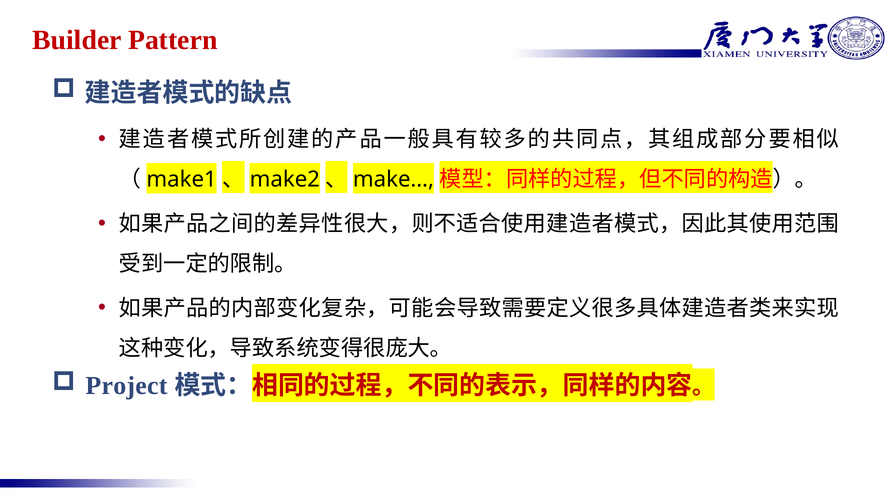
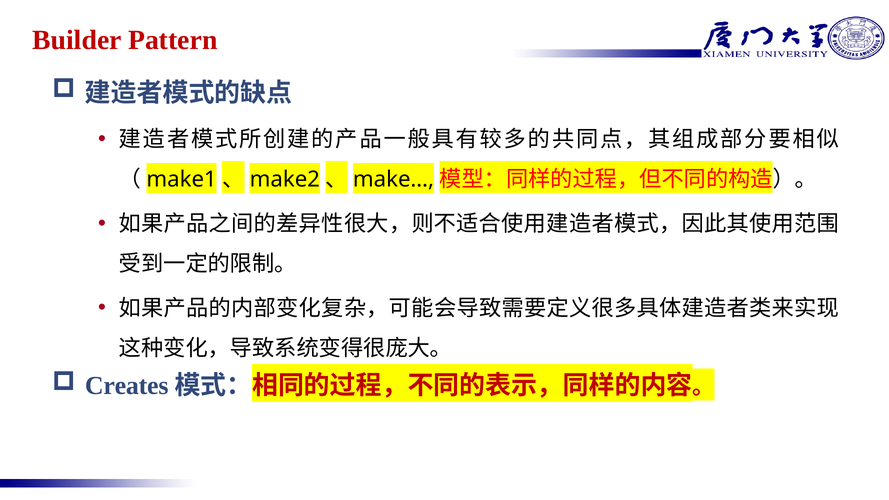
Project: Project -> Creates
